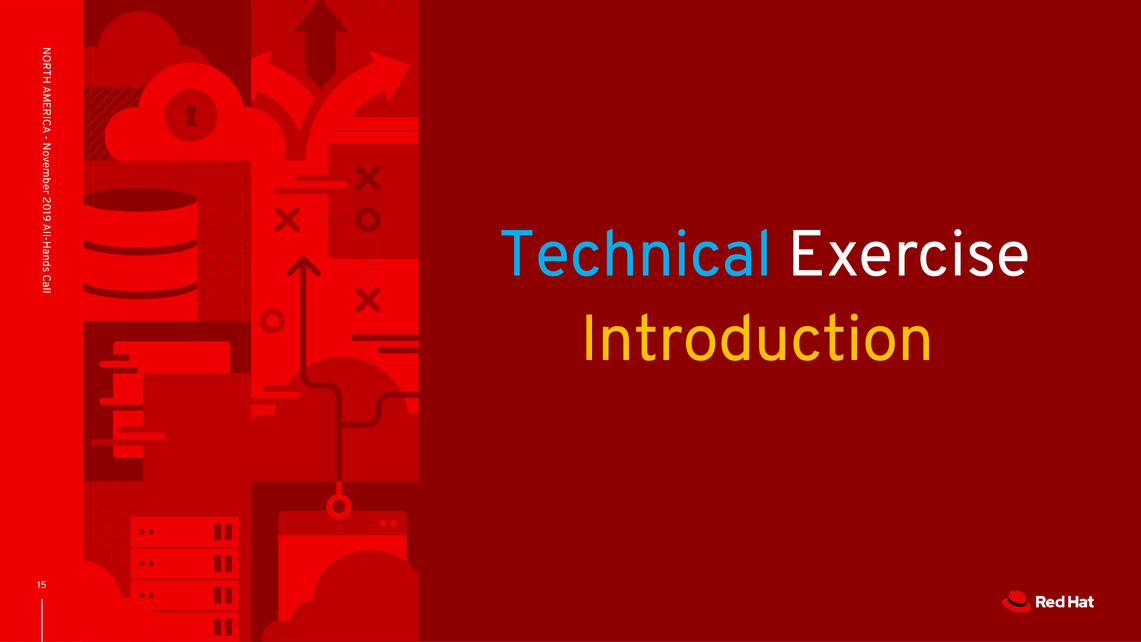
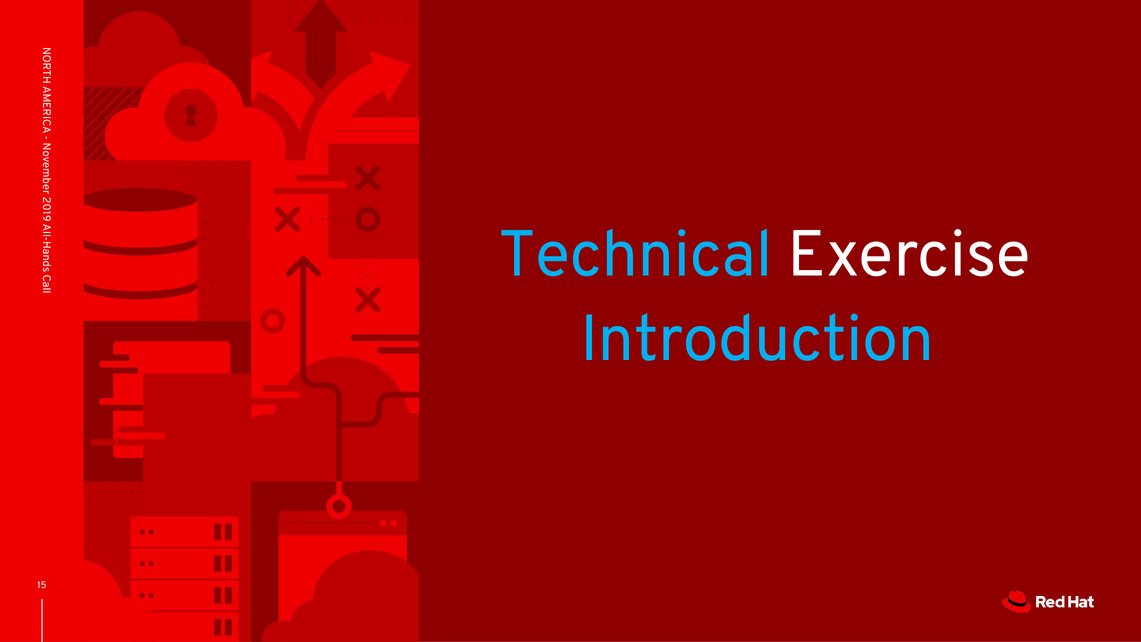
Introduction colour: yellow -> light blue
